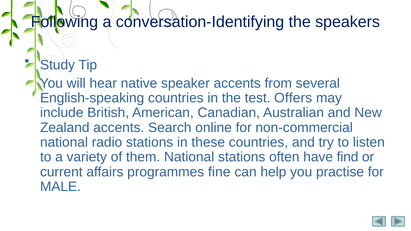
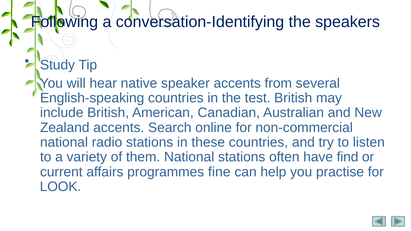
test Offers: Offers -> British
MALE: MALE -> LOOK
